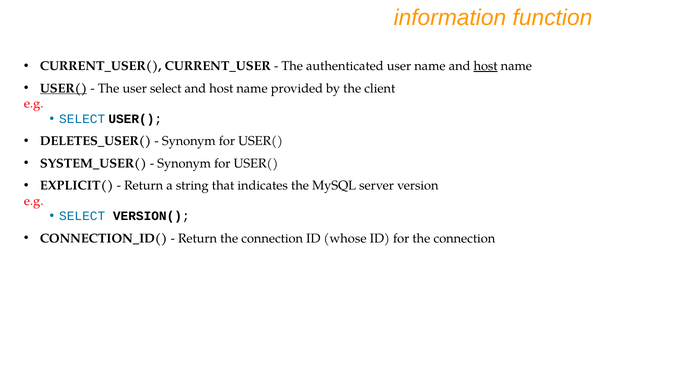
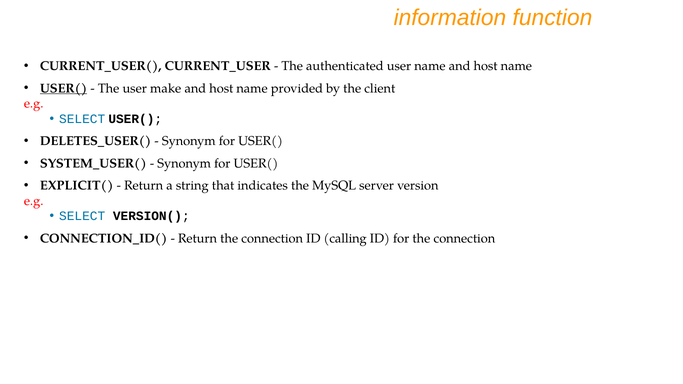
host at (486, 66) underline: present -> none
user select: select -> make
whose: whose -> calling
